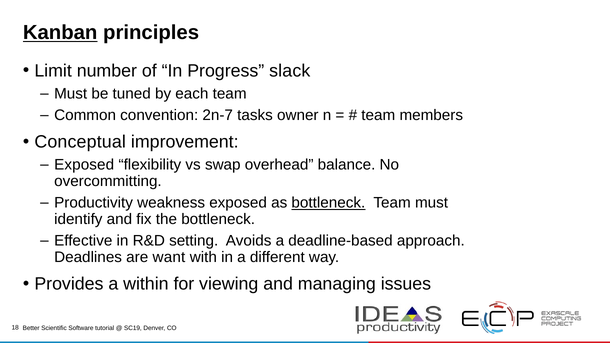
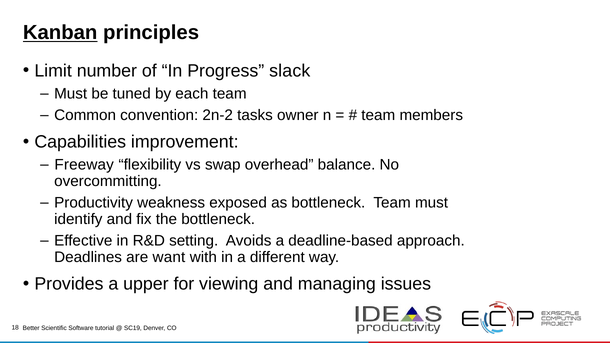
2n-7: 2n-7 -> 2n-2
Conceptual: Conceptual -> Capabilities
Exposed at (84, 165): Exposed -> Freeway
bottleneck at (328, 203) underline: present -> none
within: within -> upper
